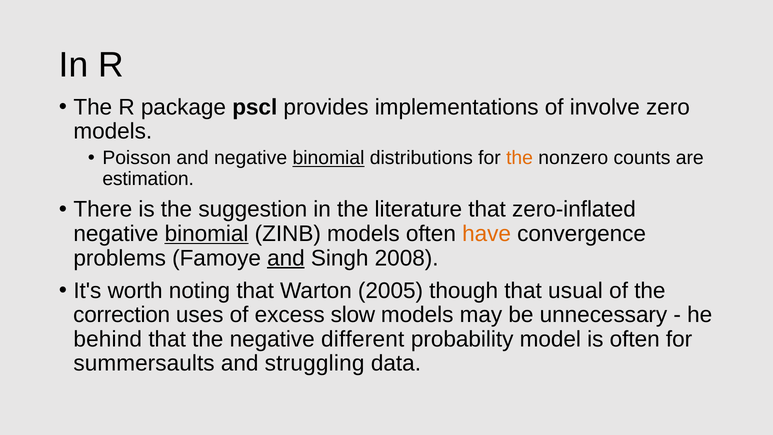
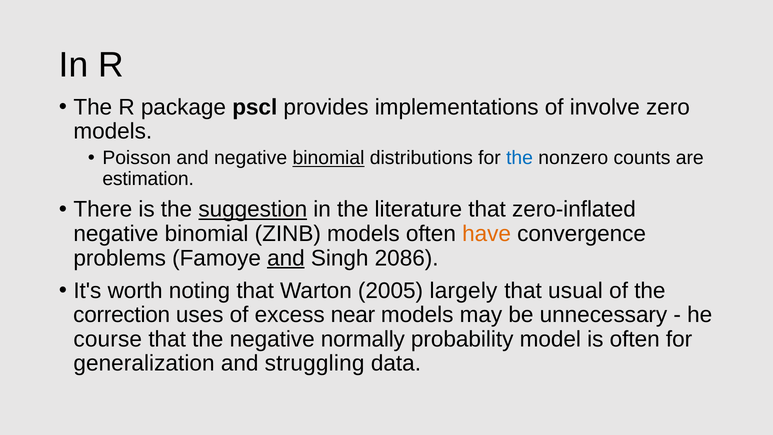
the at (520, 158) colour: orange -> blue
suggestion underline: none -> present
binomial at (207, 234) underline: present -> none
2008: 2008 -> 2086
though: though -> largely
slow: slow -> near
behind: behind -> course
different: different -> normally
summersaults: summersaults -> generalization
